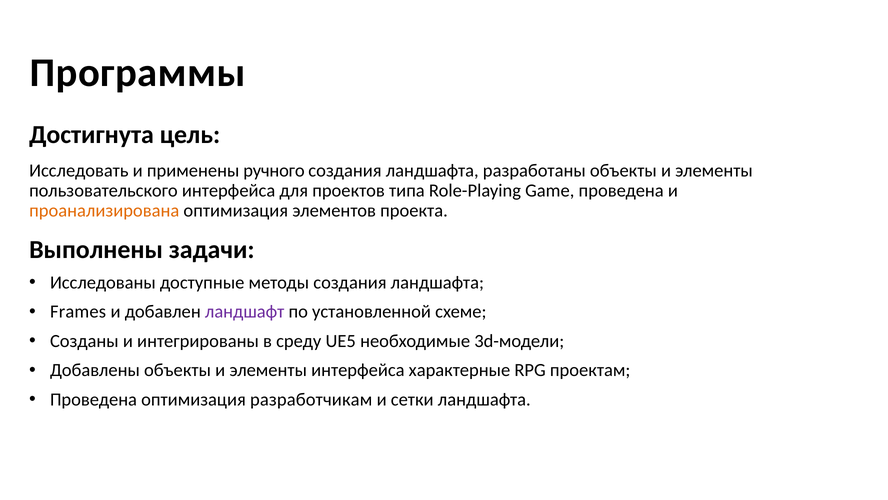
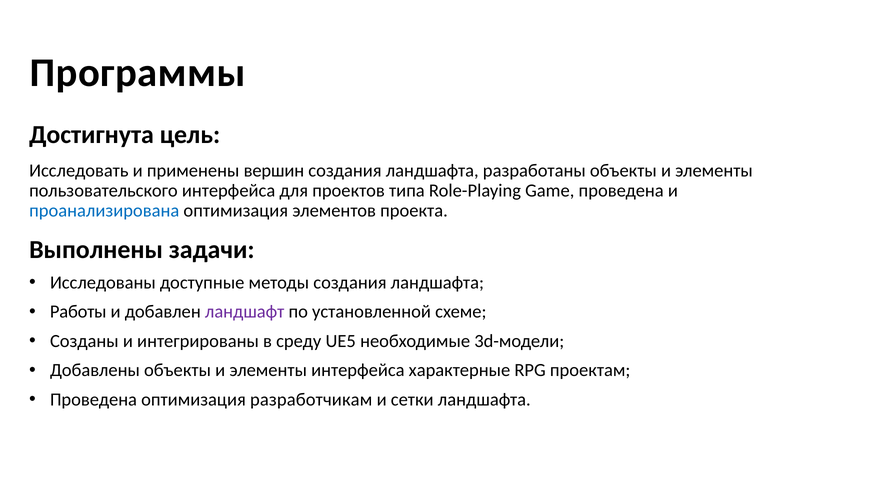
ручного: ручного -> вершин
проанализирована colour: orange -> blue
Frames: Frames -> Работы
